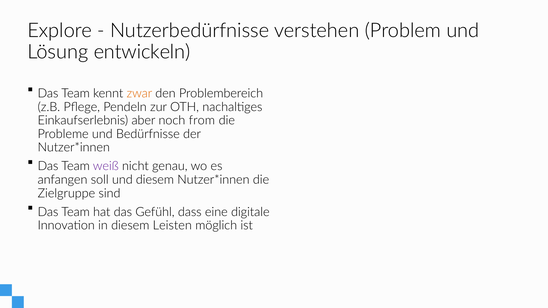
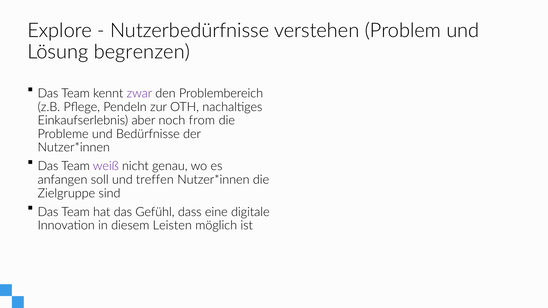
entwickeln: entwickeln -> begrenzen
zwar colour: orange -> purple
und diesem: diesem -> treffen
